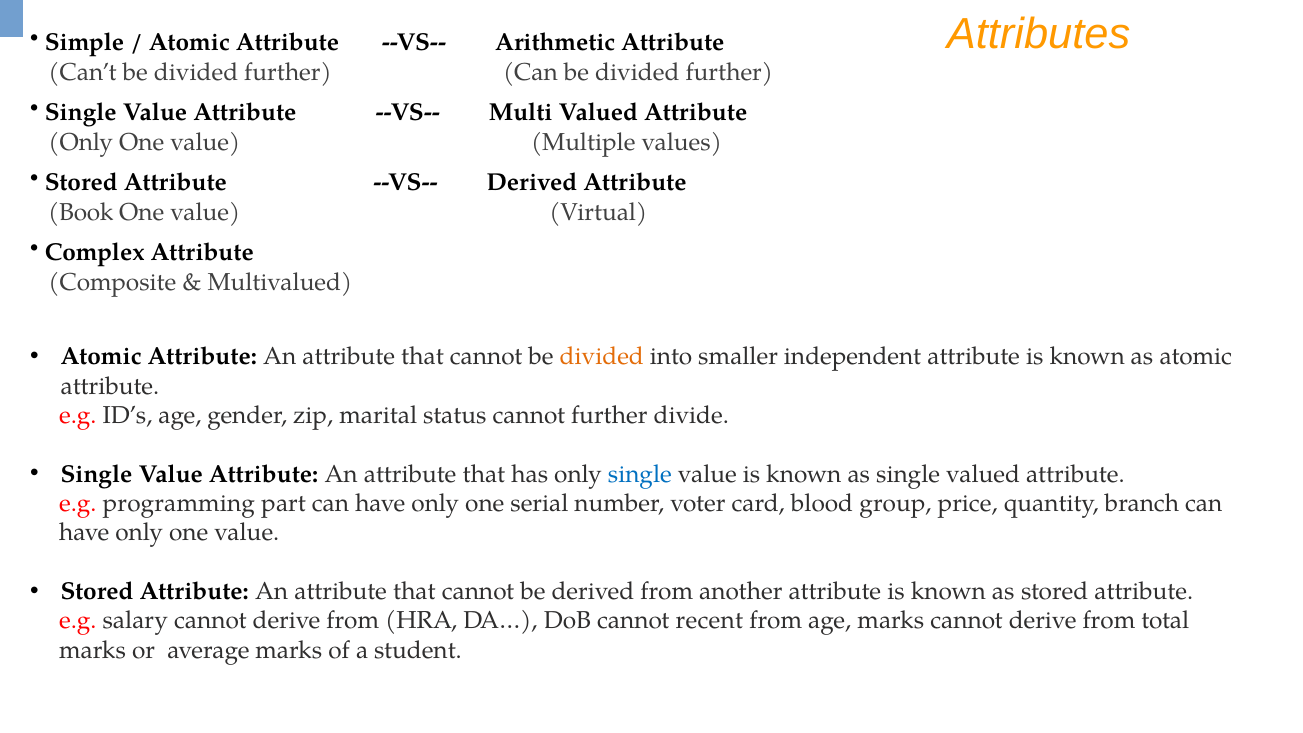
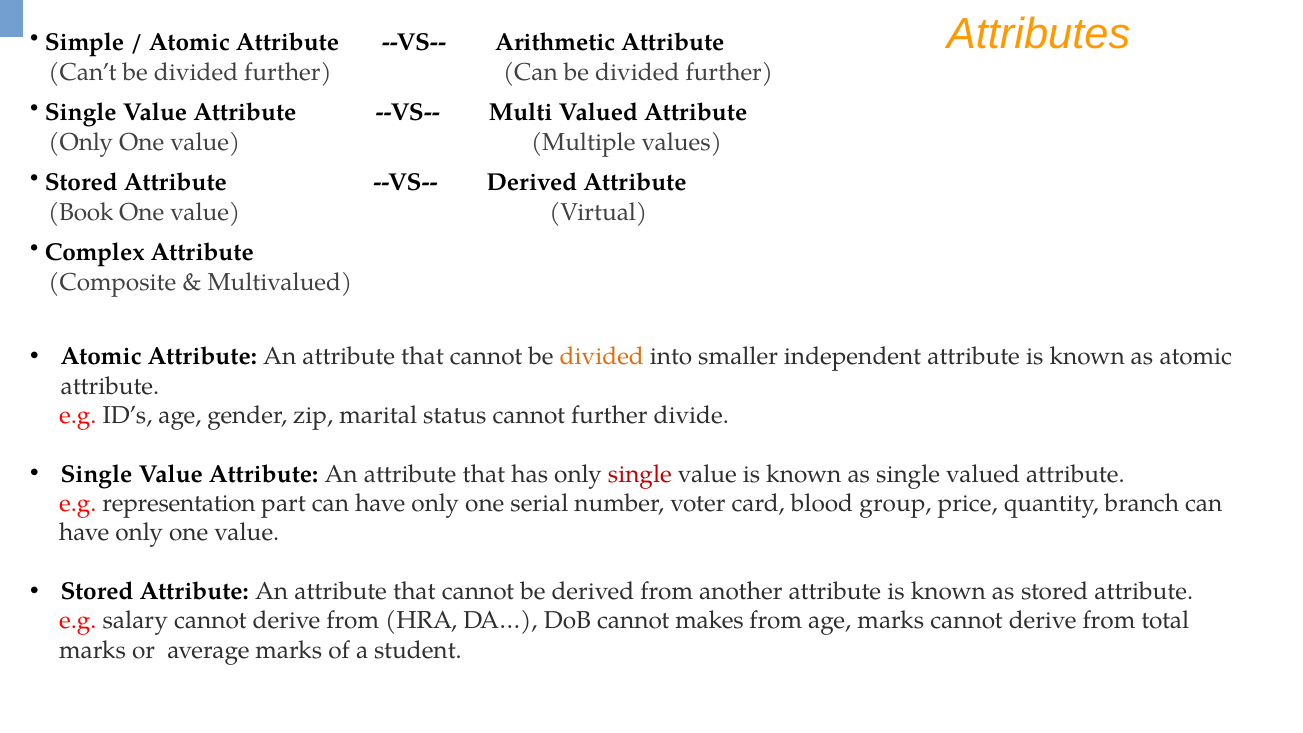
single at (640, 474) colour: blue -> red
programming: programming -> representation
recent: recent -> makes
